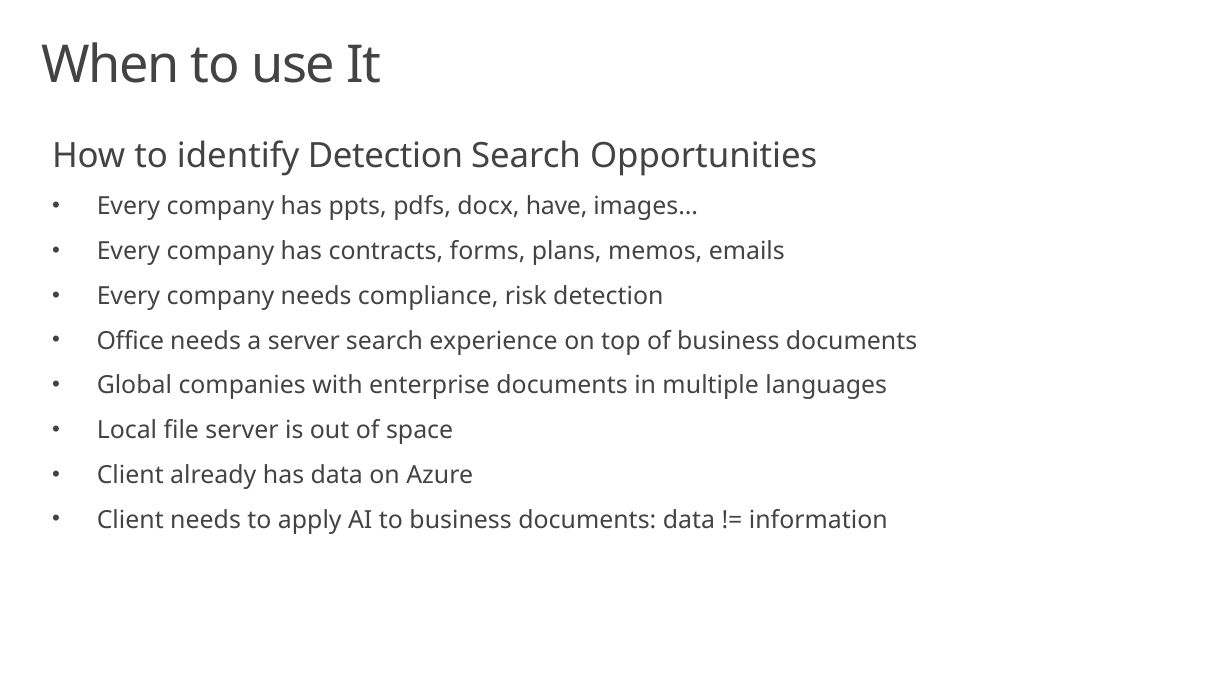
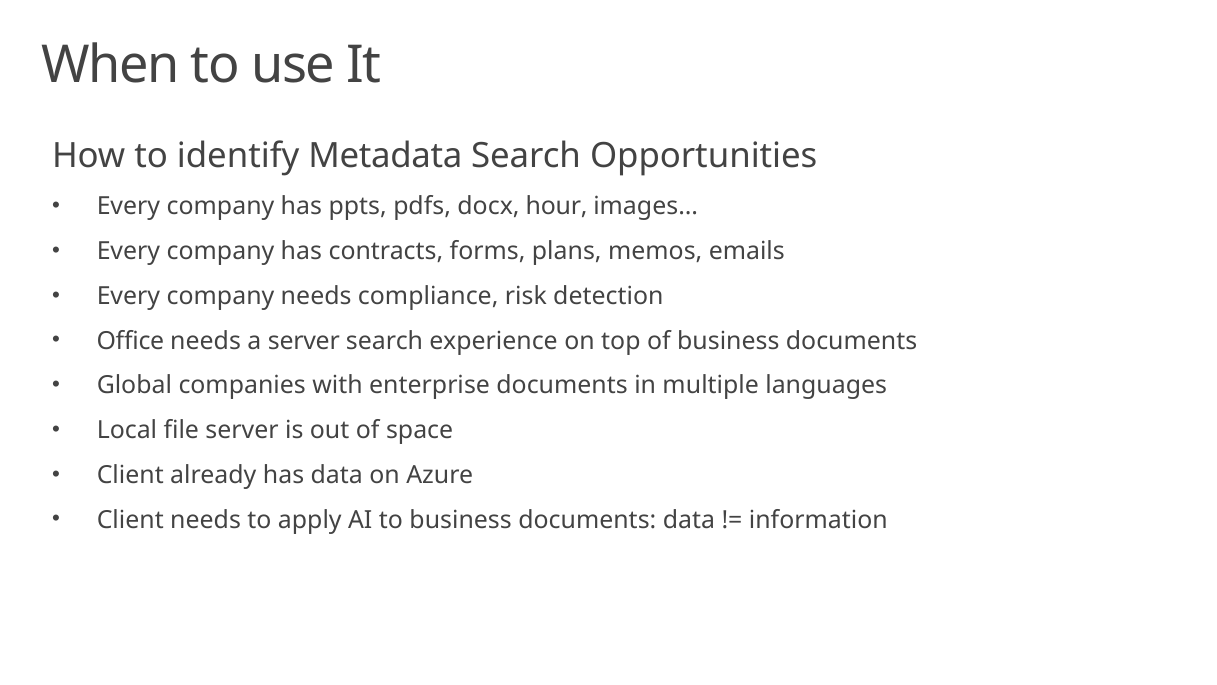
identify Detection: Detection -> Metadata
have: have -> hour
